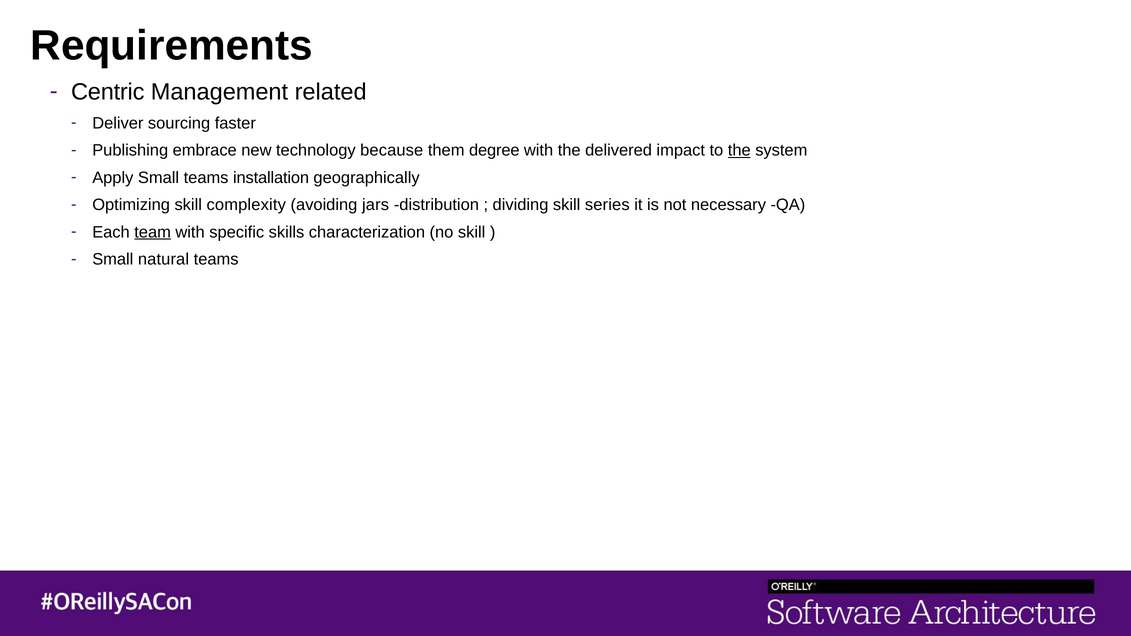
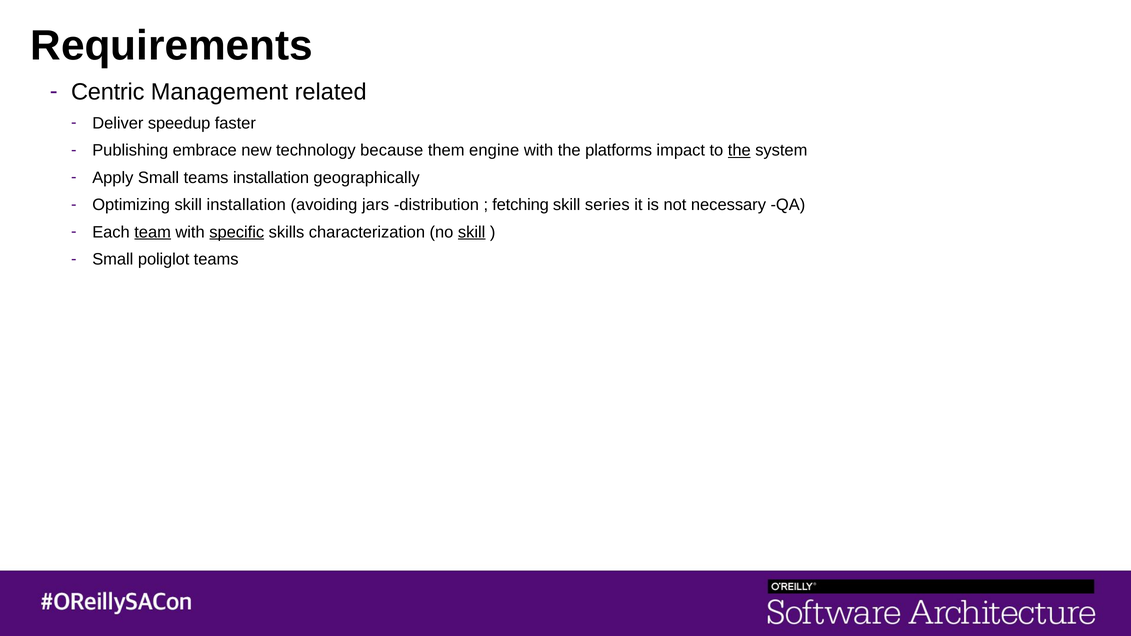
sourcing: sourcing -> speedup
degree: degree -> engine
delivered: delivered -> platforms
skill complexity: complexity -> installation
dividing: dividing -> fetching
specific underline: none -> present
skill at (472, 232) underline: none -> present
natural: natural -> poliglot
